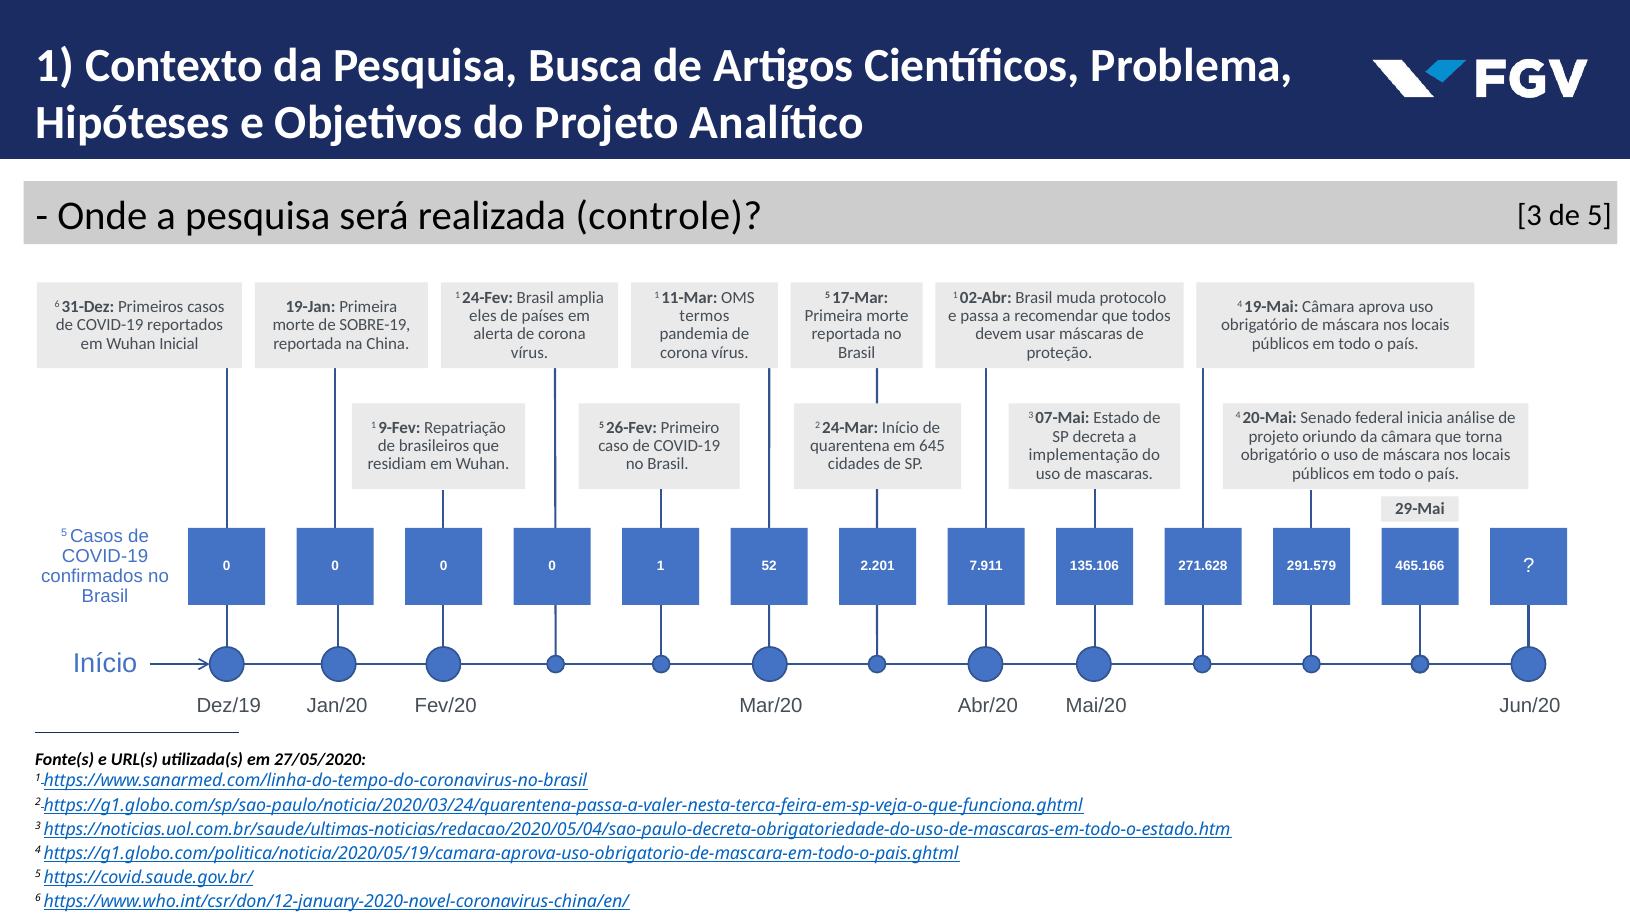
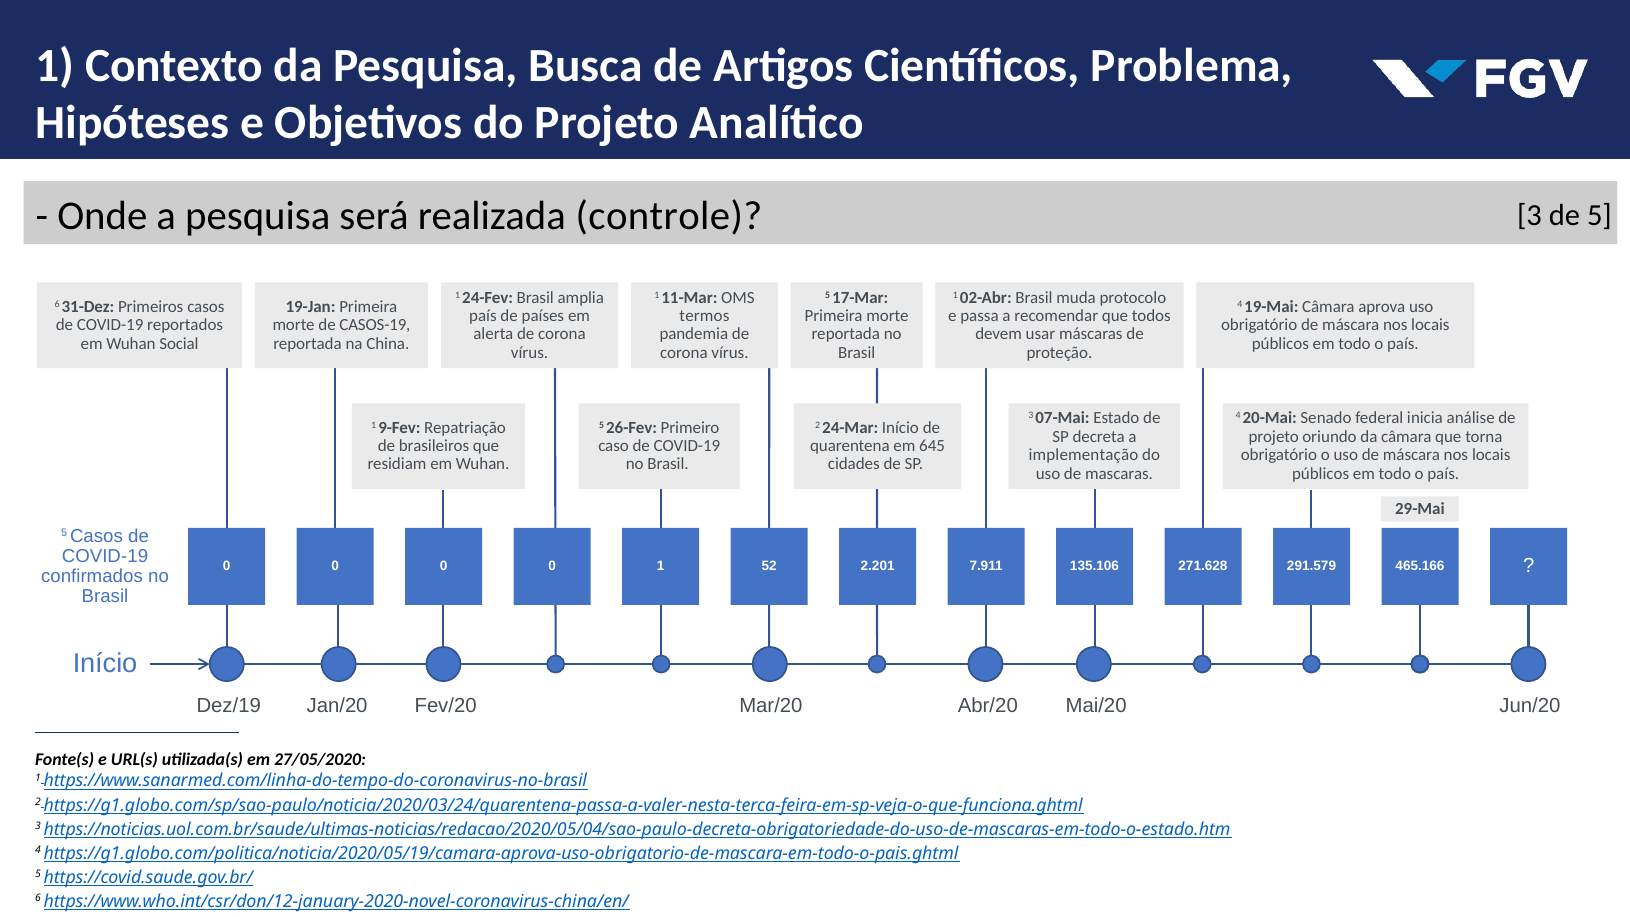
eles at (483, 316): eles -> país
SOBRE-19: SOBRE-19 -> CASOS-19
Inicial: Inicial -> Social
